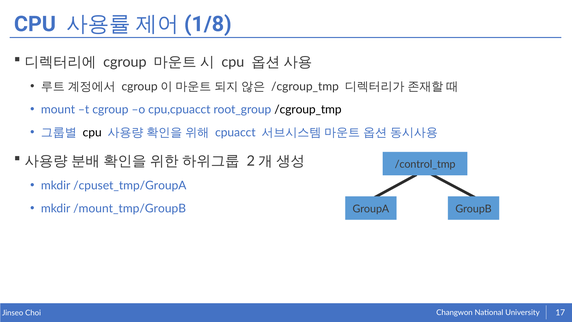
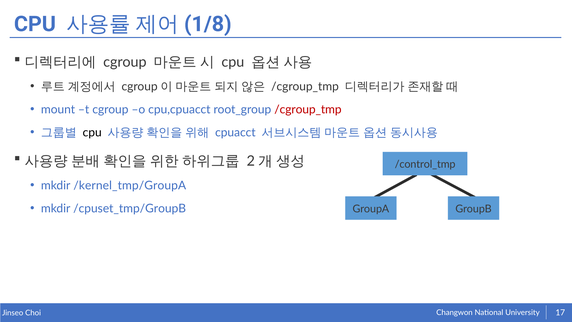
/cgroup_tmp at (308, 109) colour: black -> red
/cpuset_tmp/GroupA: /cpuset_tmp/GroupA -> /kernel_tmp/GroupA
/mount_tmp/GroupB: /mount_tmp/GroupB -> /cpuset_tmp/GroupB
